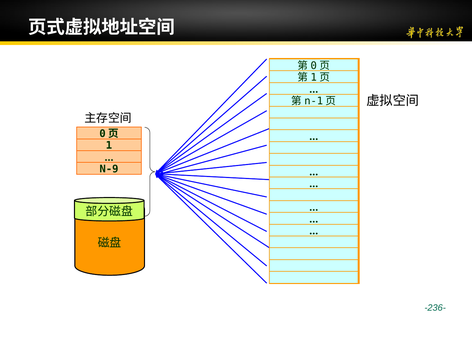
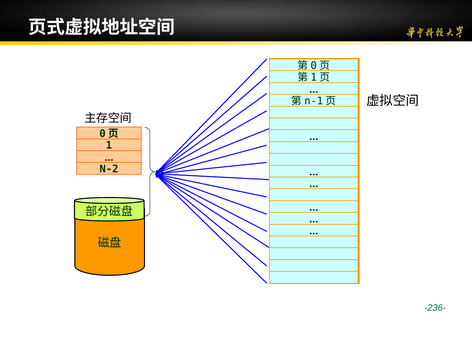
N-9: N-9 -> N-2
